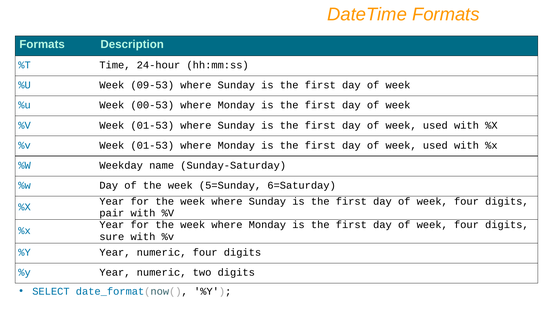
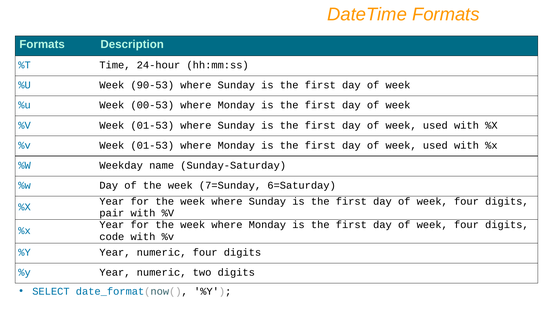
09-53: 09-53 -> 90-53
5=Sunday: 5=Sunday -> 7=Sunday
sure: sure -> code
